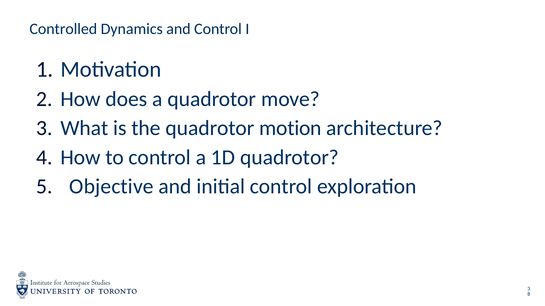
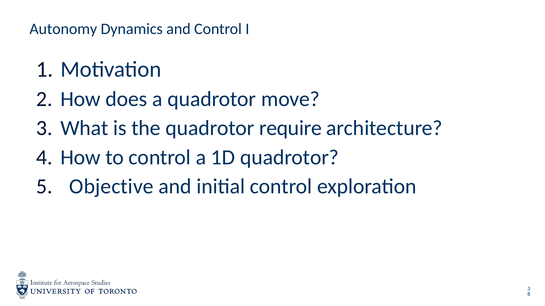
Controlled: Controlled -> Autonomy
motion: motion -> require
